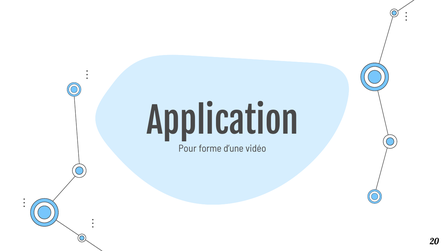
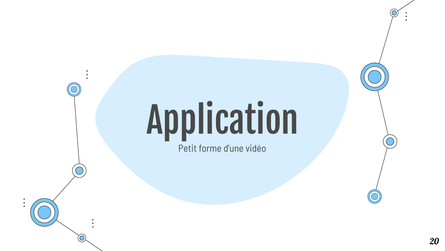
Pour: Pour -> Petit
